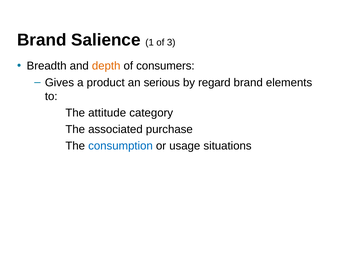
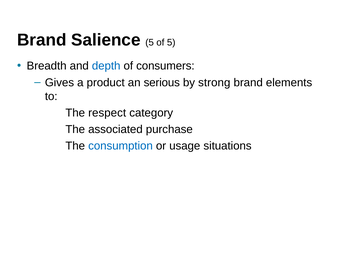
Salience 1: 1 -> 5
of 3: 3 -> 5
depth colour: orange -> blue
regard: regard -> strong
attitude: attitude -> respect
